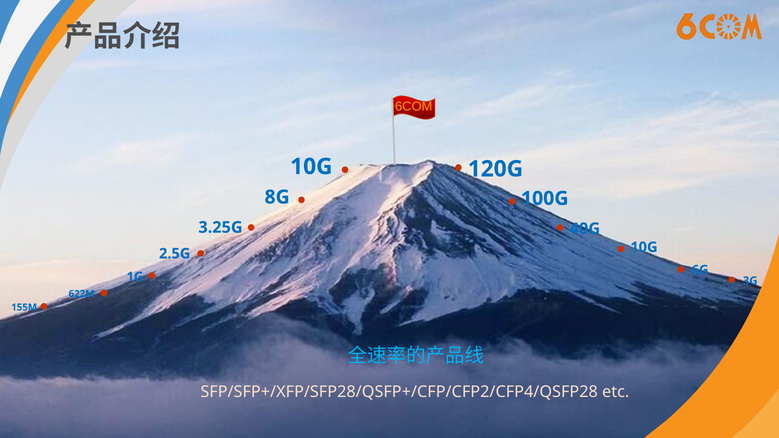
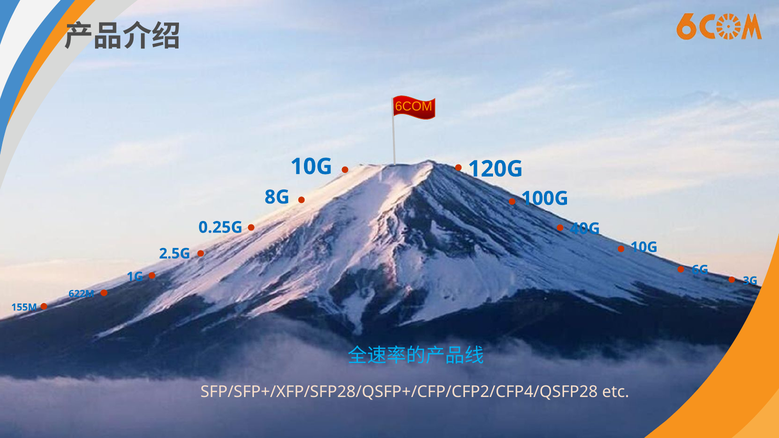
3.25G: 3.25G -> 0.25G
